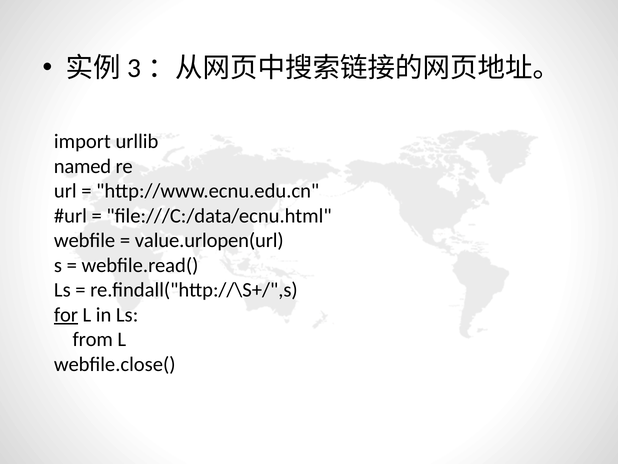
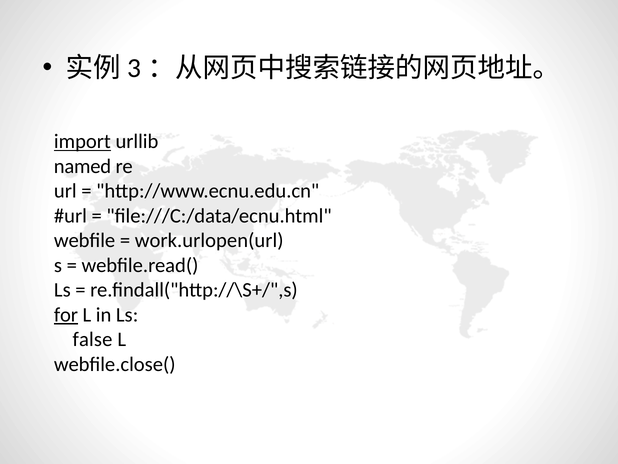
import underline: none -> present
value.urlopen(url: value.urlopen(url -> work.urlopen(url
from: from -> false
